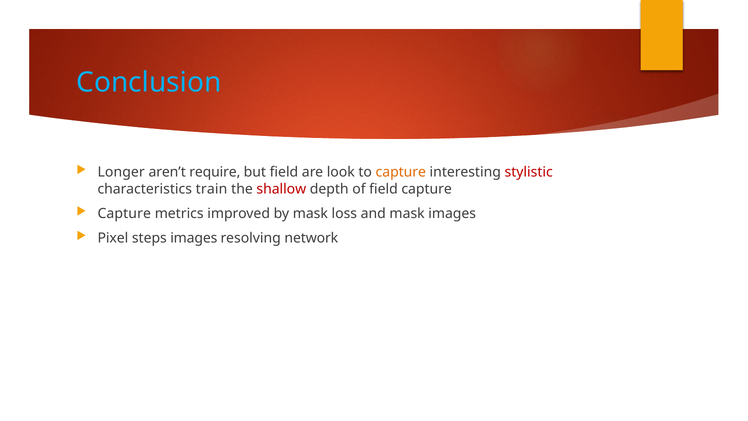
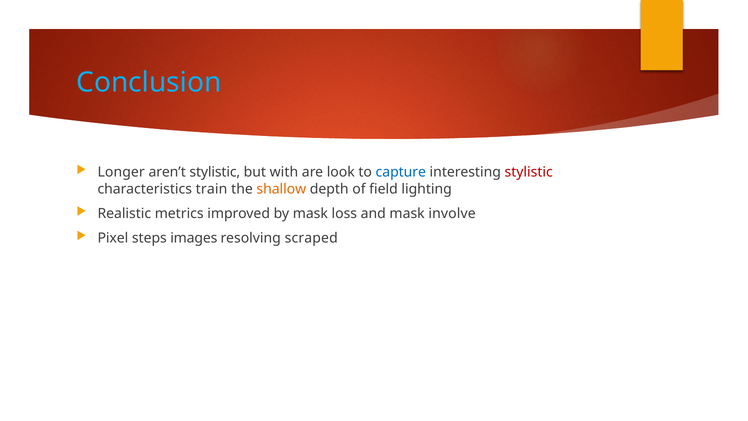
aren’t require: require -> stylistic
but field: field -> with
capture at (401, 172) colour: orange -> blue
shallow colour: red -> orange
field capture: capture -> lighting
Capture at (124, 213): Capture -> Realistic
mask images: images -> involve
network: network -> scraped
